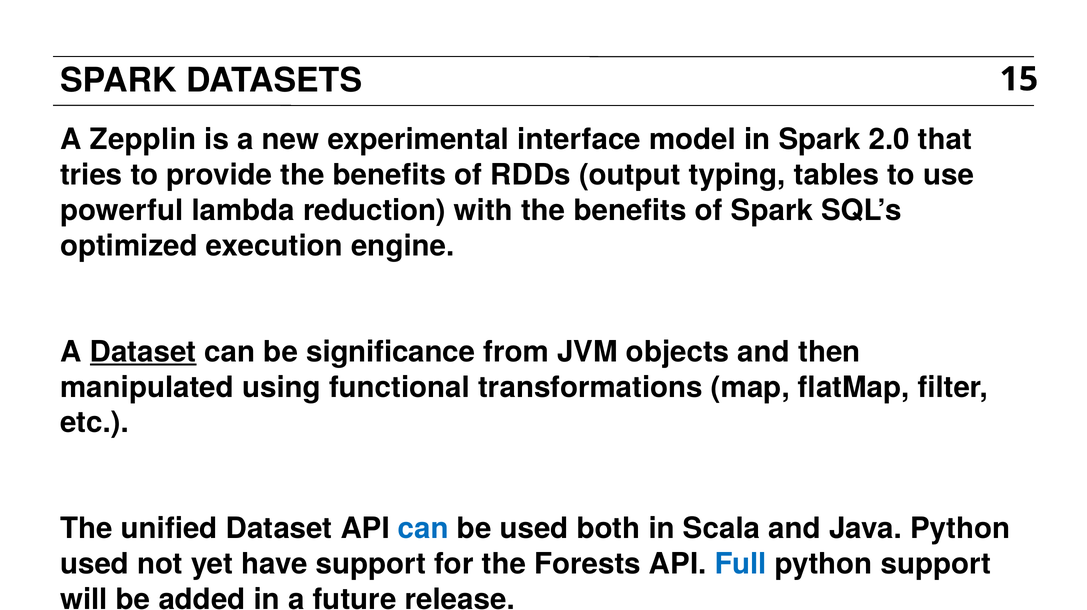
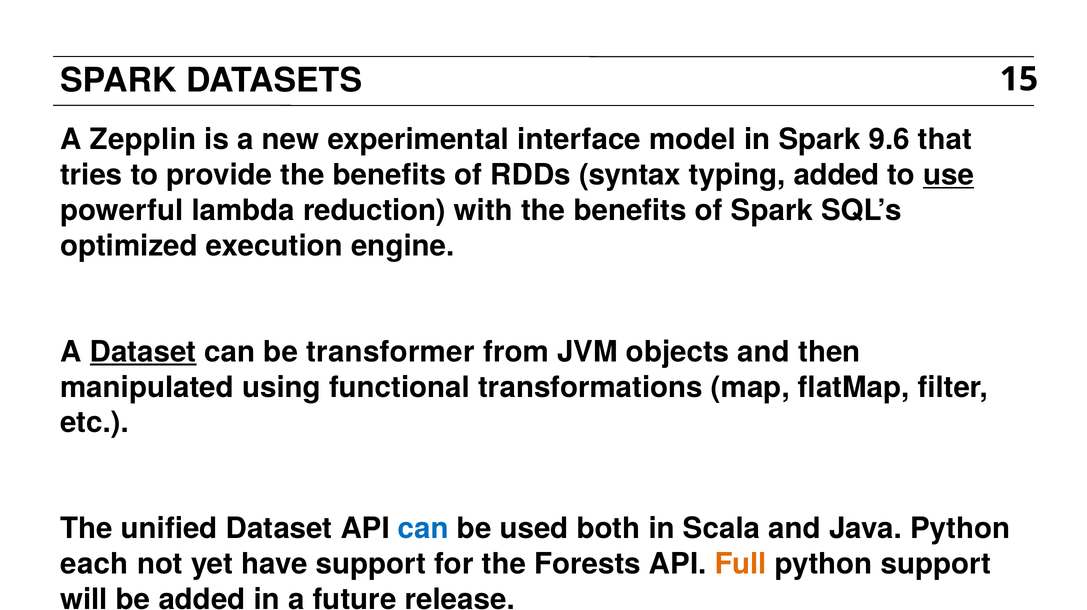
2.0: 2.0 -> 9.6
output: output -> syntax
typing tables: tables -> added
use underline: none -> present
significance: significance -> transformer
used at (95, 565): used -> each
Full colour: blue -> orange
